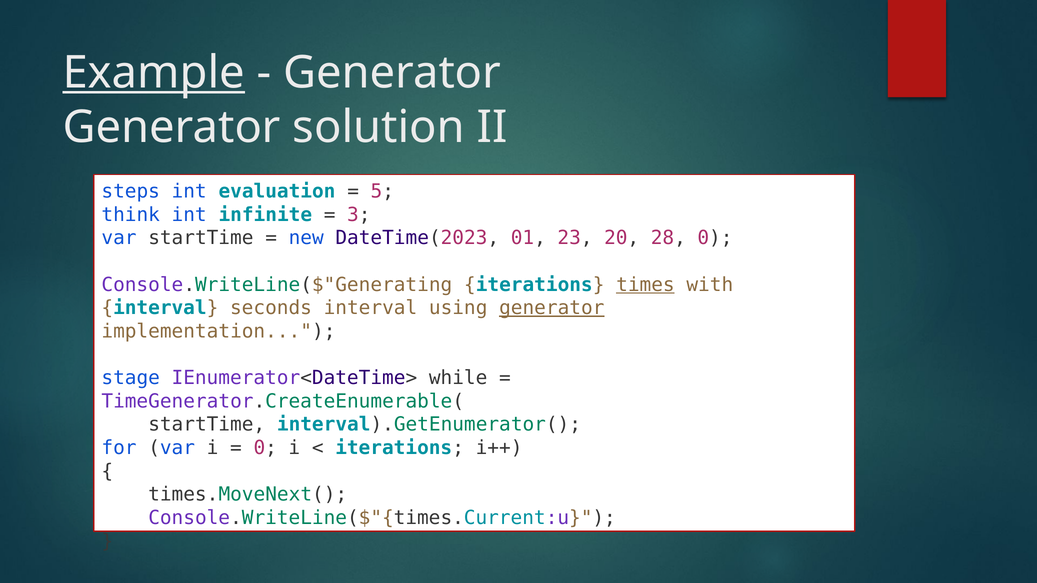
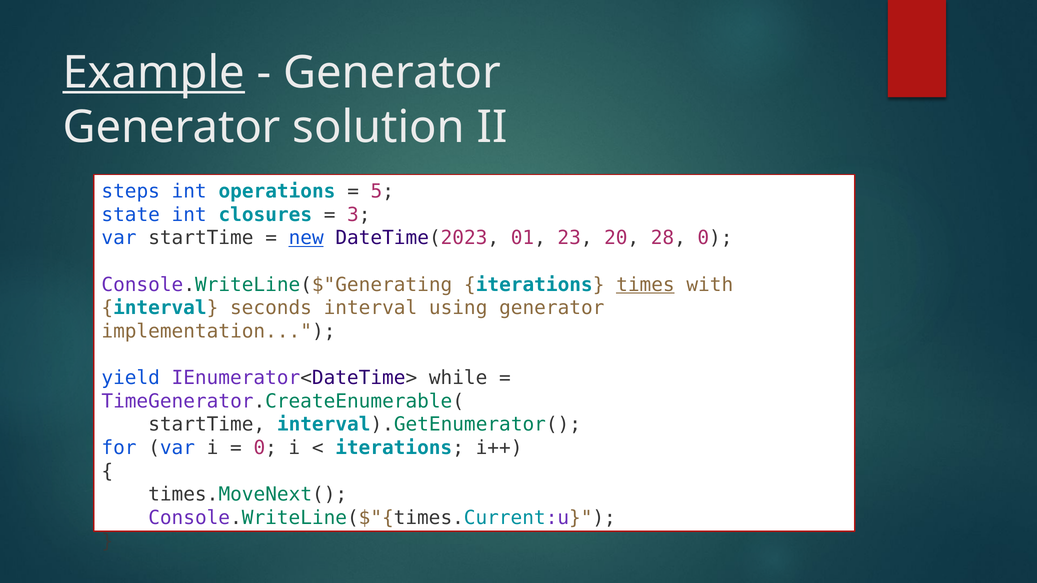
evaluation: evaluation -> operations
think: think -> state
infinite: infinite -> closures
new underline: none -> present
generator at (552, 308) underline: present -> none
stage: stage -> yield
